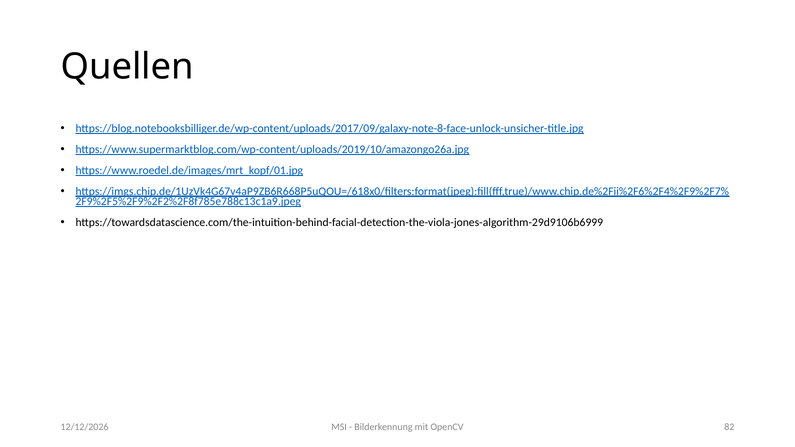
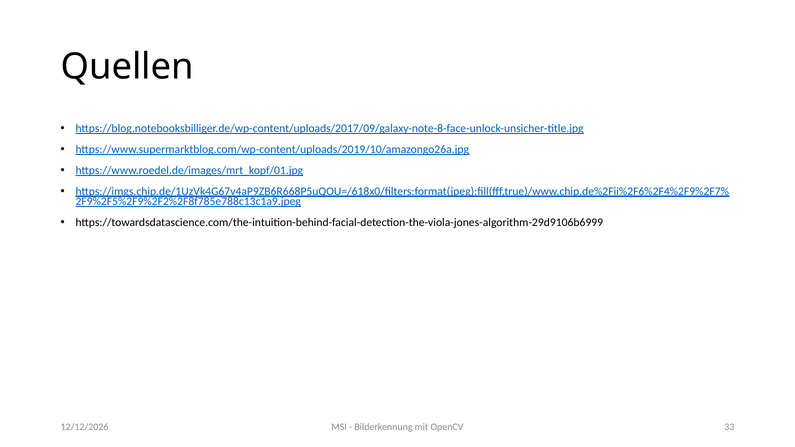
82: 82 -> 33
